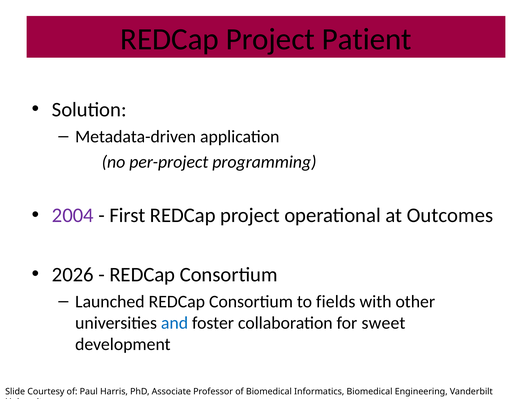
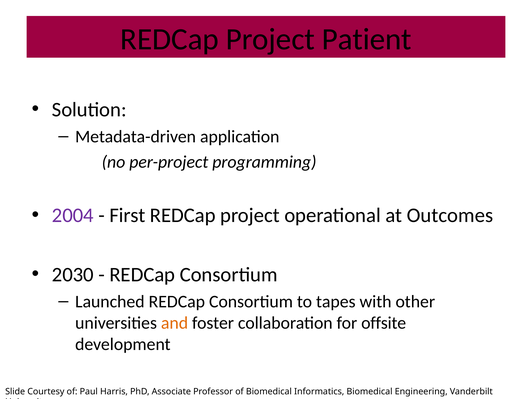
2026: 2026 -> 2030
fields: fields -> tapes
and colour: blue -> orange
sweet: sweet -> offsite
